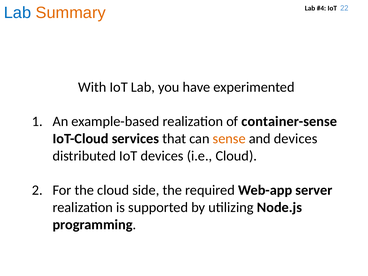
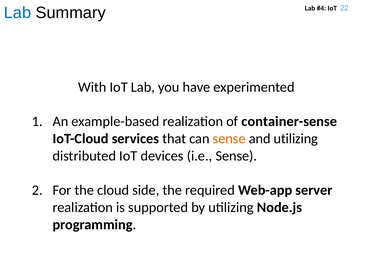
Summary colour: orange -> black
and devices: devices -> utilizing
i.e Cloud: Cloud -> Sense
